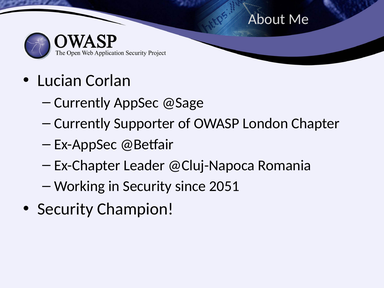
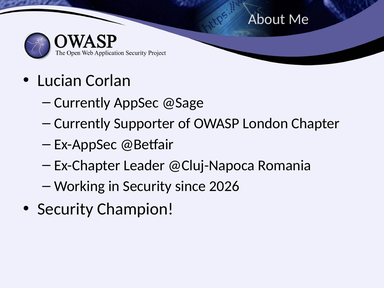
2051: 2051 -> 2026
